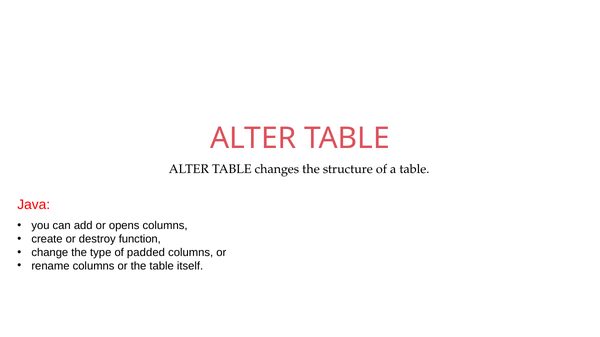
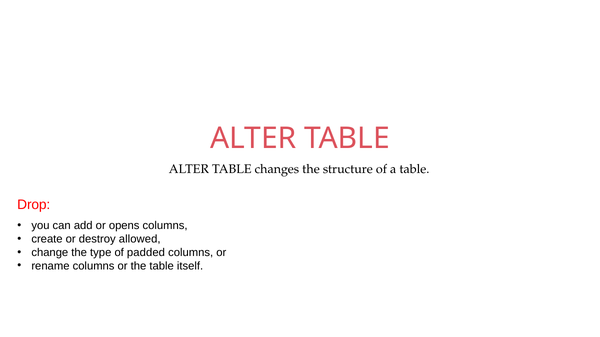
Java: Java -> Drop
function: function -> allowed
